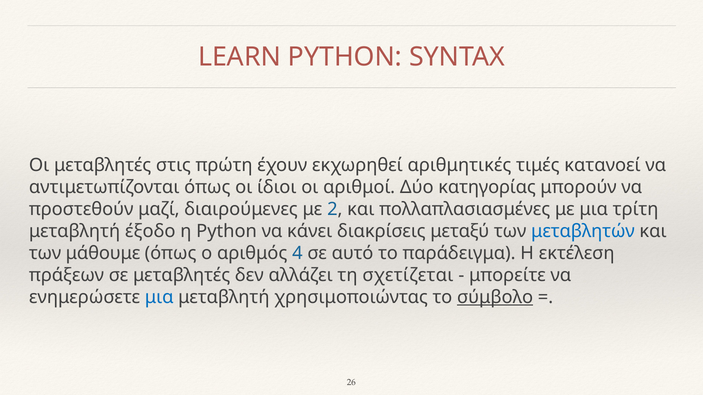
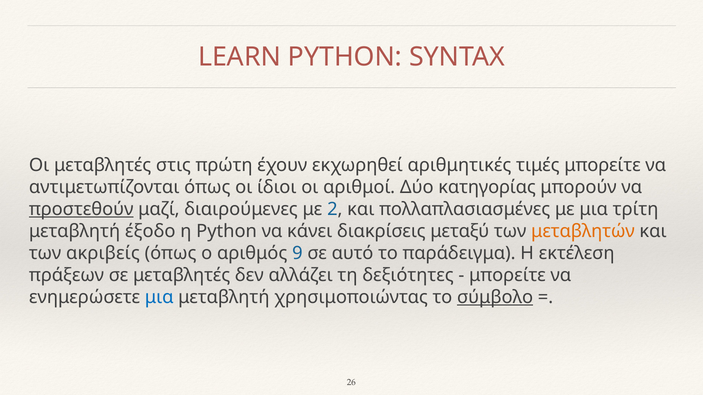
τιμές κατανοεί: κατανοεί -> μπορείτε
προστεθούν underline: none -> present
μεταβλητών colour: blue -> orange
μάθουμε: μάθουμε -> ακριβείς
4: 4 -> 9
σχετίζεται: σχετίζεται -> δεξιότητες
